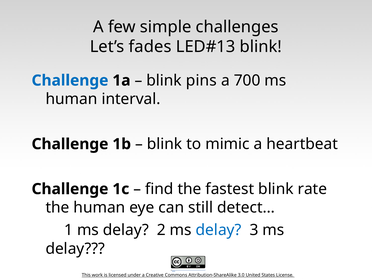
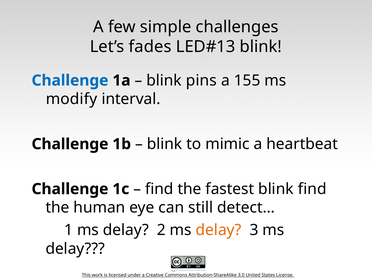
700: 700 -> 155
human at (72, 99): human -> modify
blink rate: rate -> find
delay at (219, 230) colour: blue -> orange
